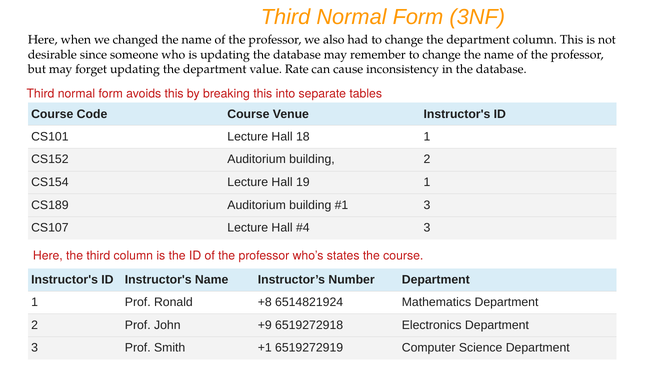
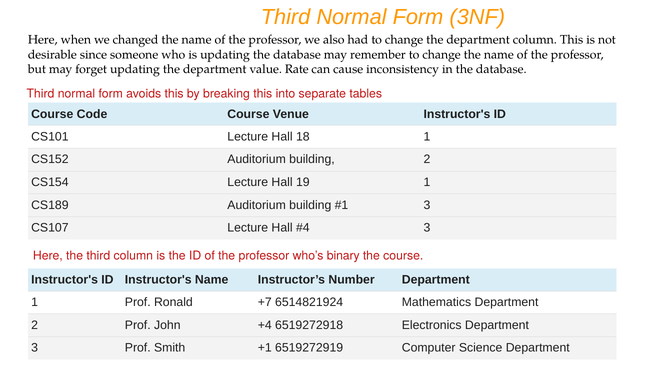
states: states -> binary
+8: +8 -> +7
+9: +9 -> +4
